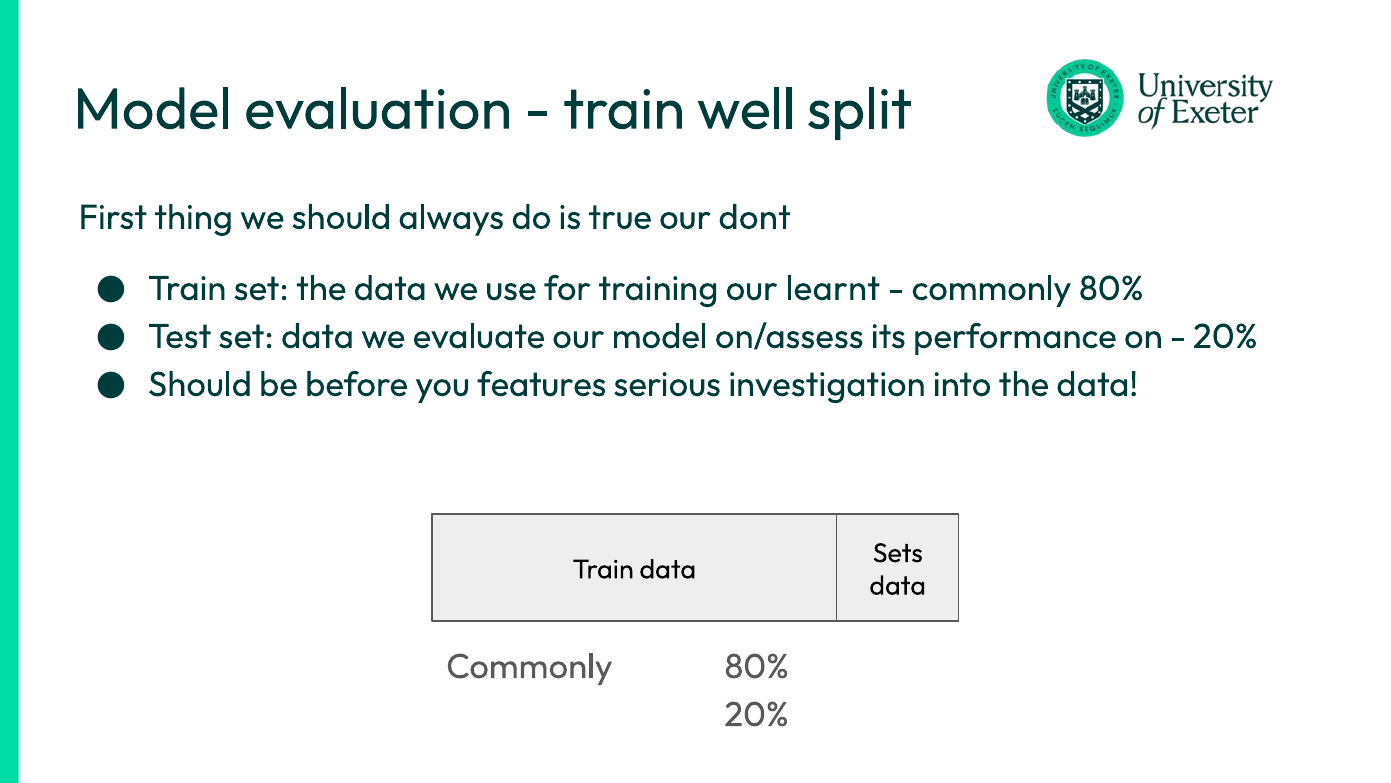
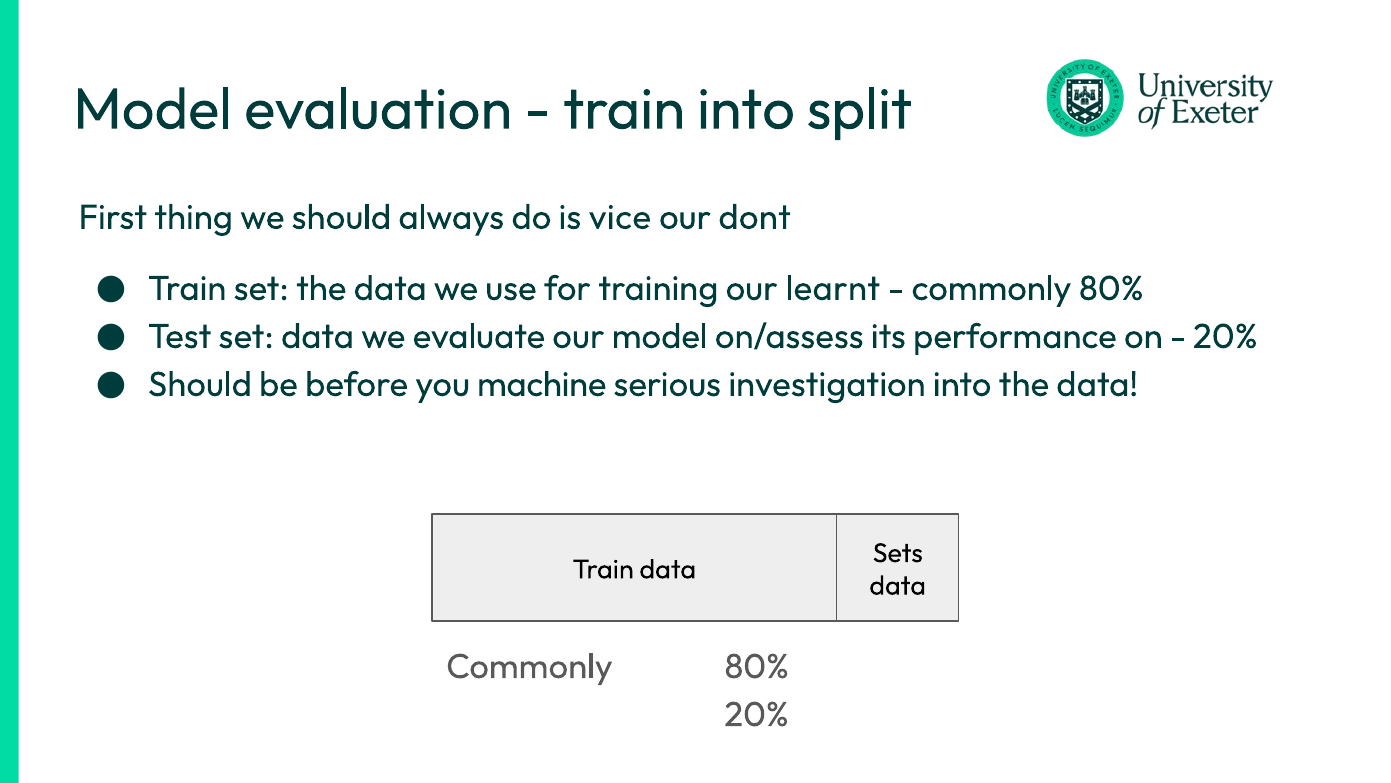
train well: well -> into
true: true -> vice
features: features -> machine
